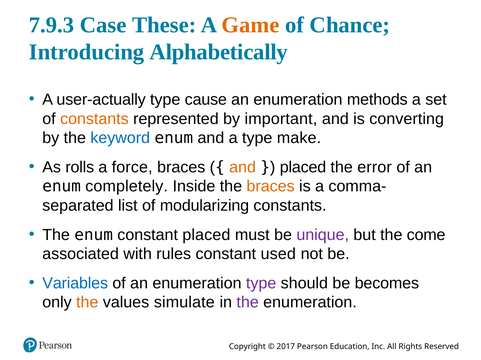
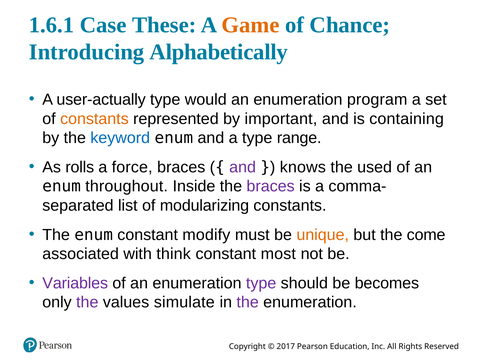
7.9.3: 7.9.3 -> 1.6.1
cause: cause -> would
methods: methods -> program
converting: converting -> containing
make: make -> range
and at (243, 167) colour: orange -> purple
placed at (303, 167): placed -> knows
error: error -> used
completely: completely -> throughout
braces at (271, 187) colour: orange -> purple
constant placed: placed -> modify
unique colour: purple -> orange
rules: rules -> think
used: used -> most
Variables colour: blue -> purple
the at (87, 303) colour: orange -> purple
